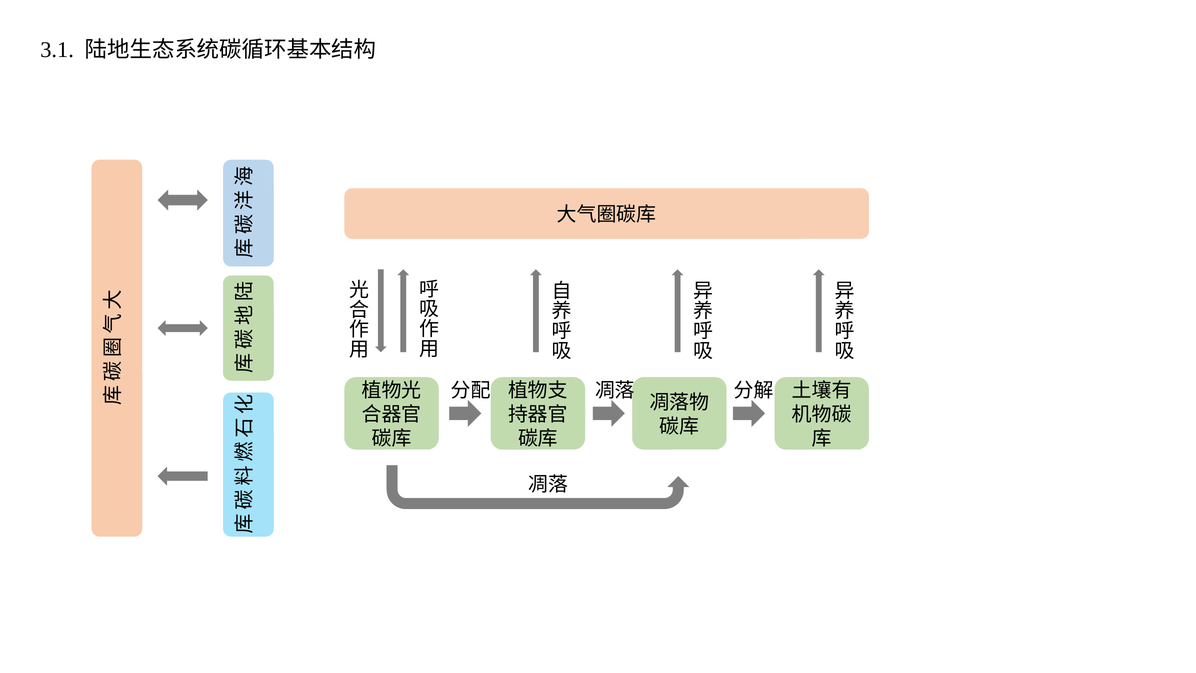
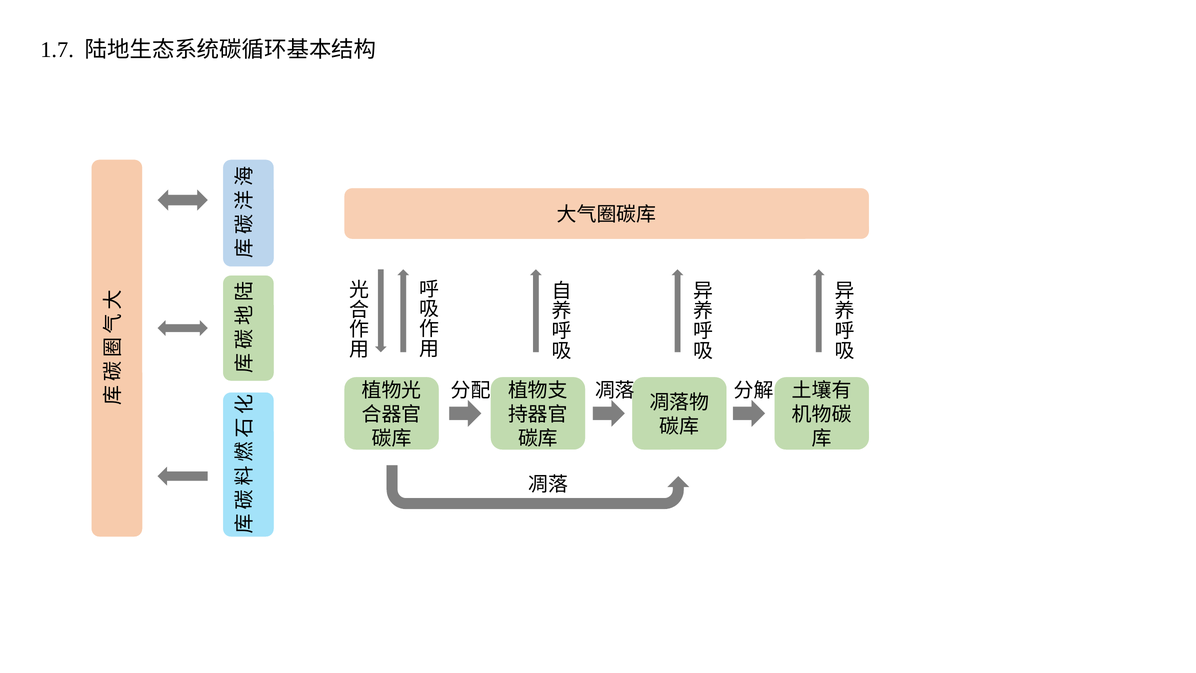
3.1: 3.1 -> 1.7
